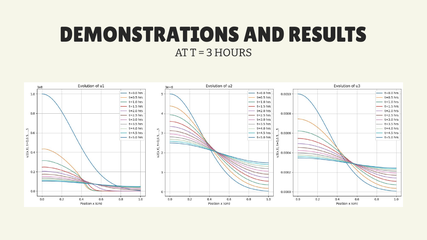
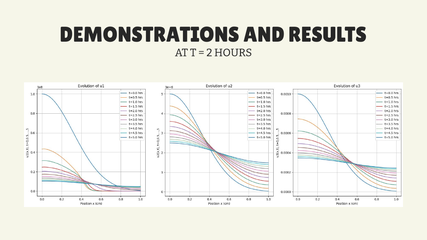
3: 3 -> 2
